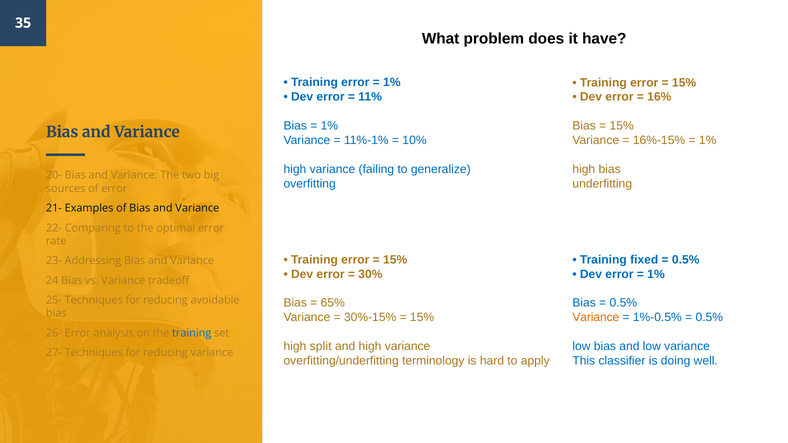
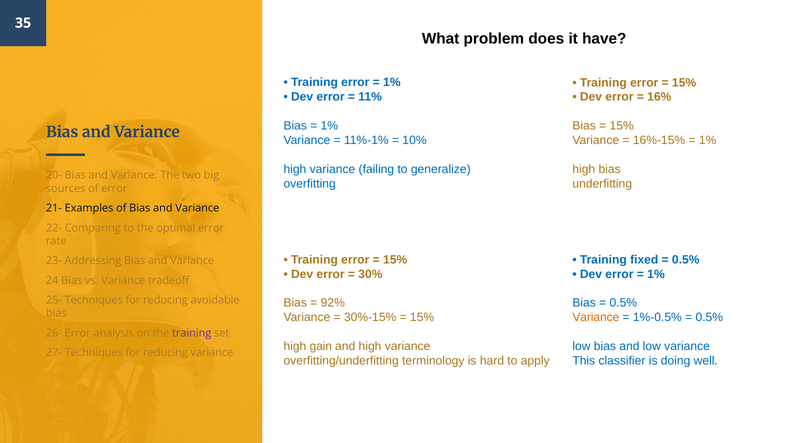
65%: 65% -> 92%
training at (192, 333) colour: blue -> purple
split: split -> gain
